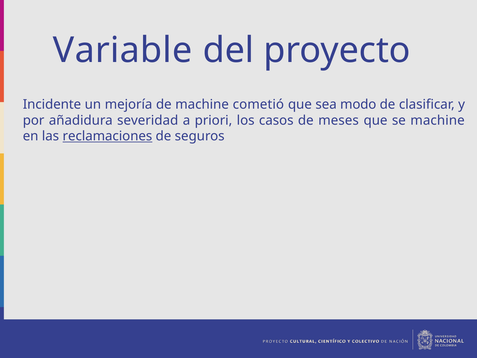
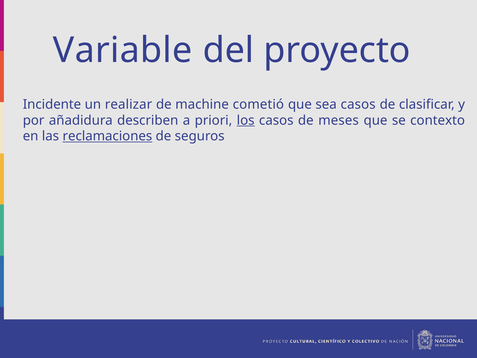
mejoría: mejoría -> realizar
sea modo: modo -> casos
severidad: severidad -> describen
los underline: none -> present
se machine: machine -> contexto
